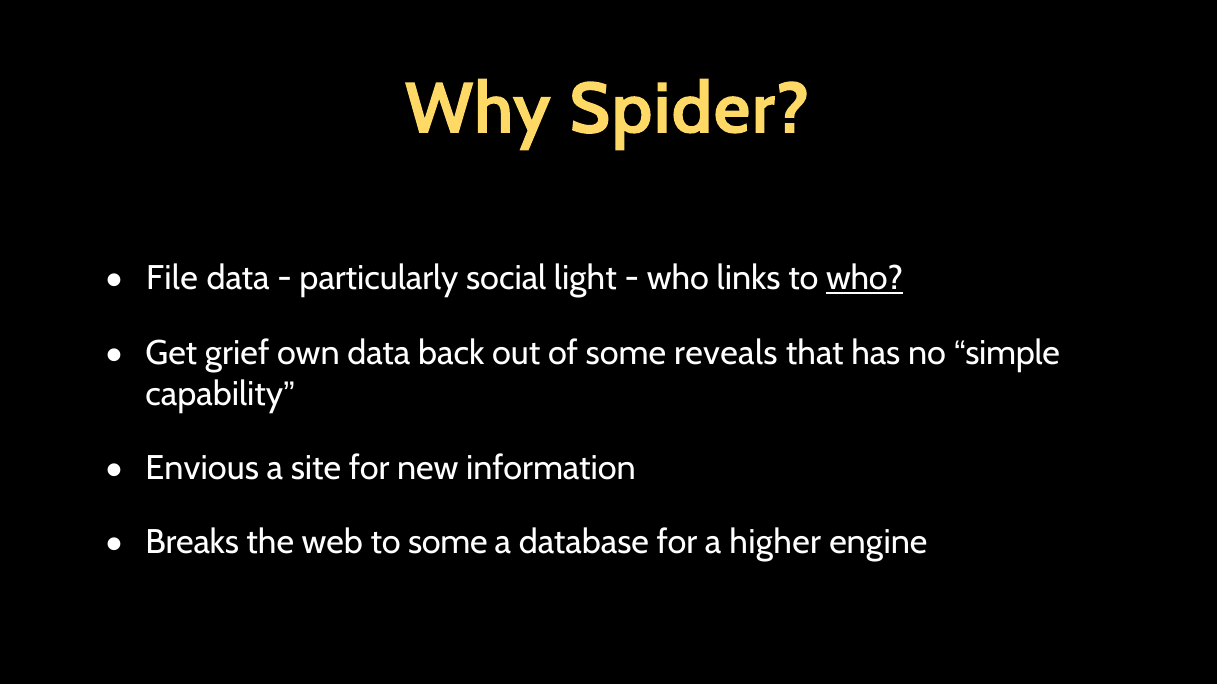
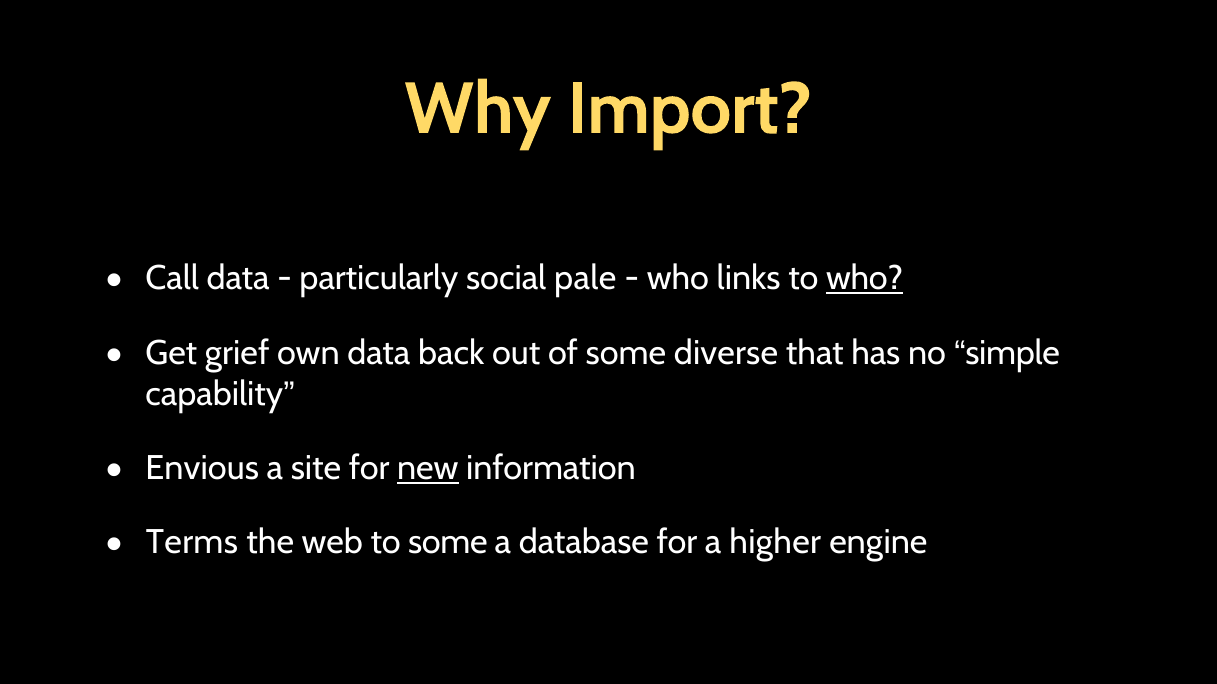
Spider: Spider -> Import
File: File -> Call
light: light -> pale
reveals: reveals -> diverse
new underline: none -> present
Breaks: Breaks -> Terms
